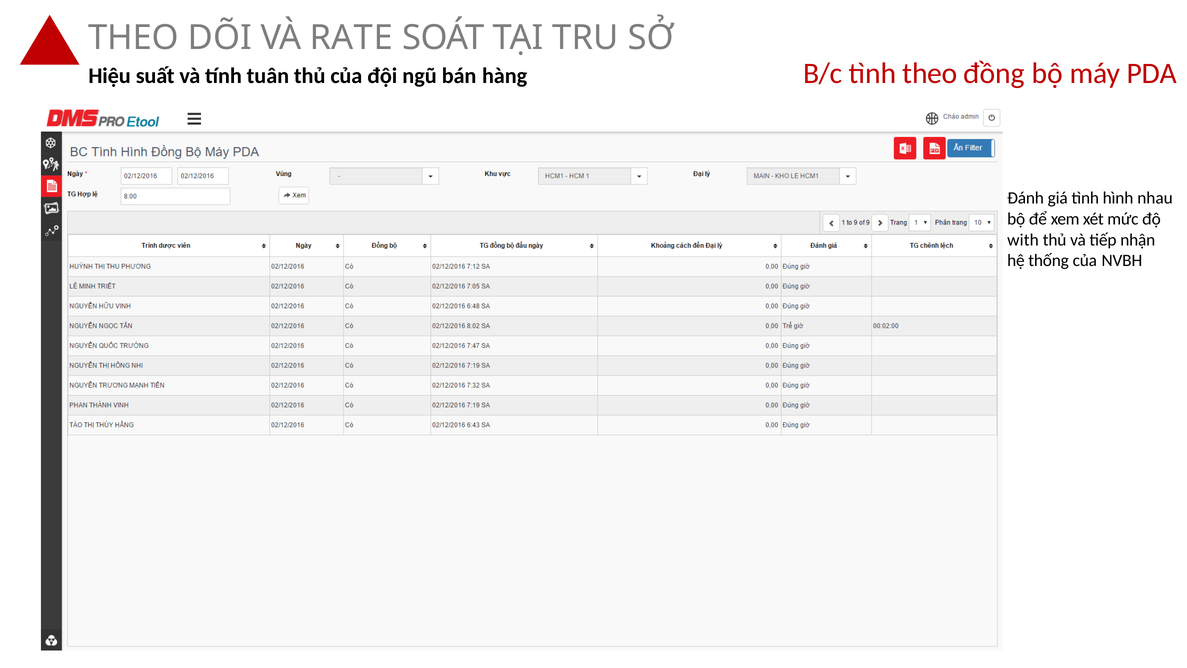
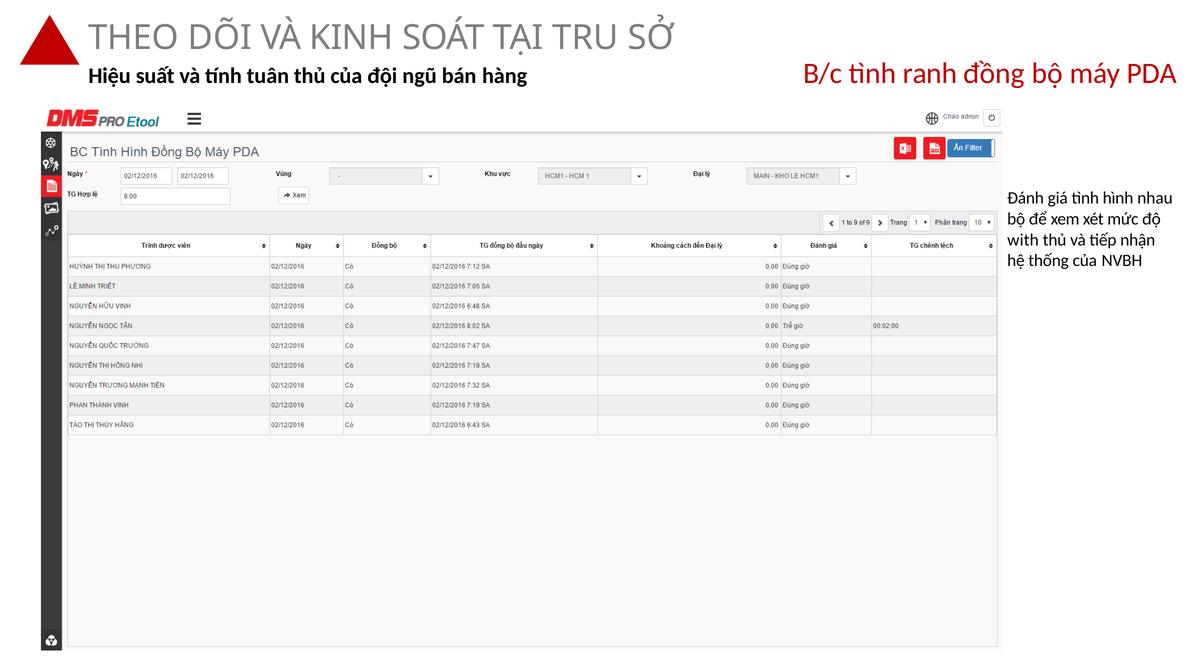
RATE: RATE -> KINH
tình theo: theo -> ranh
